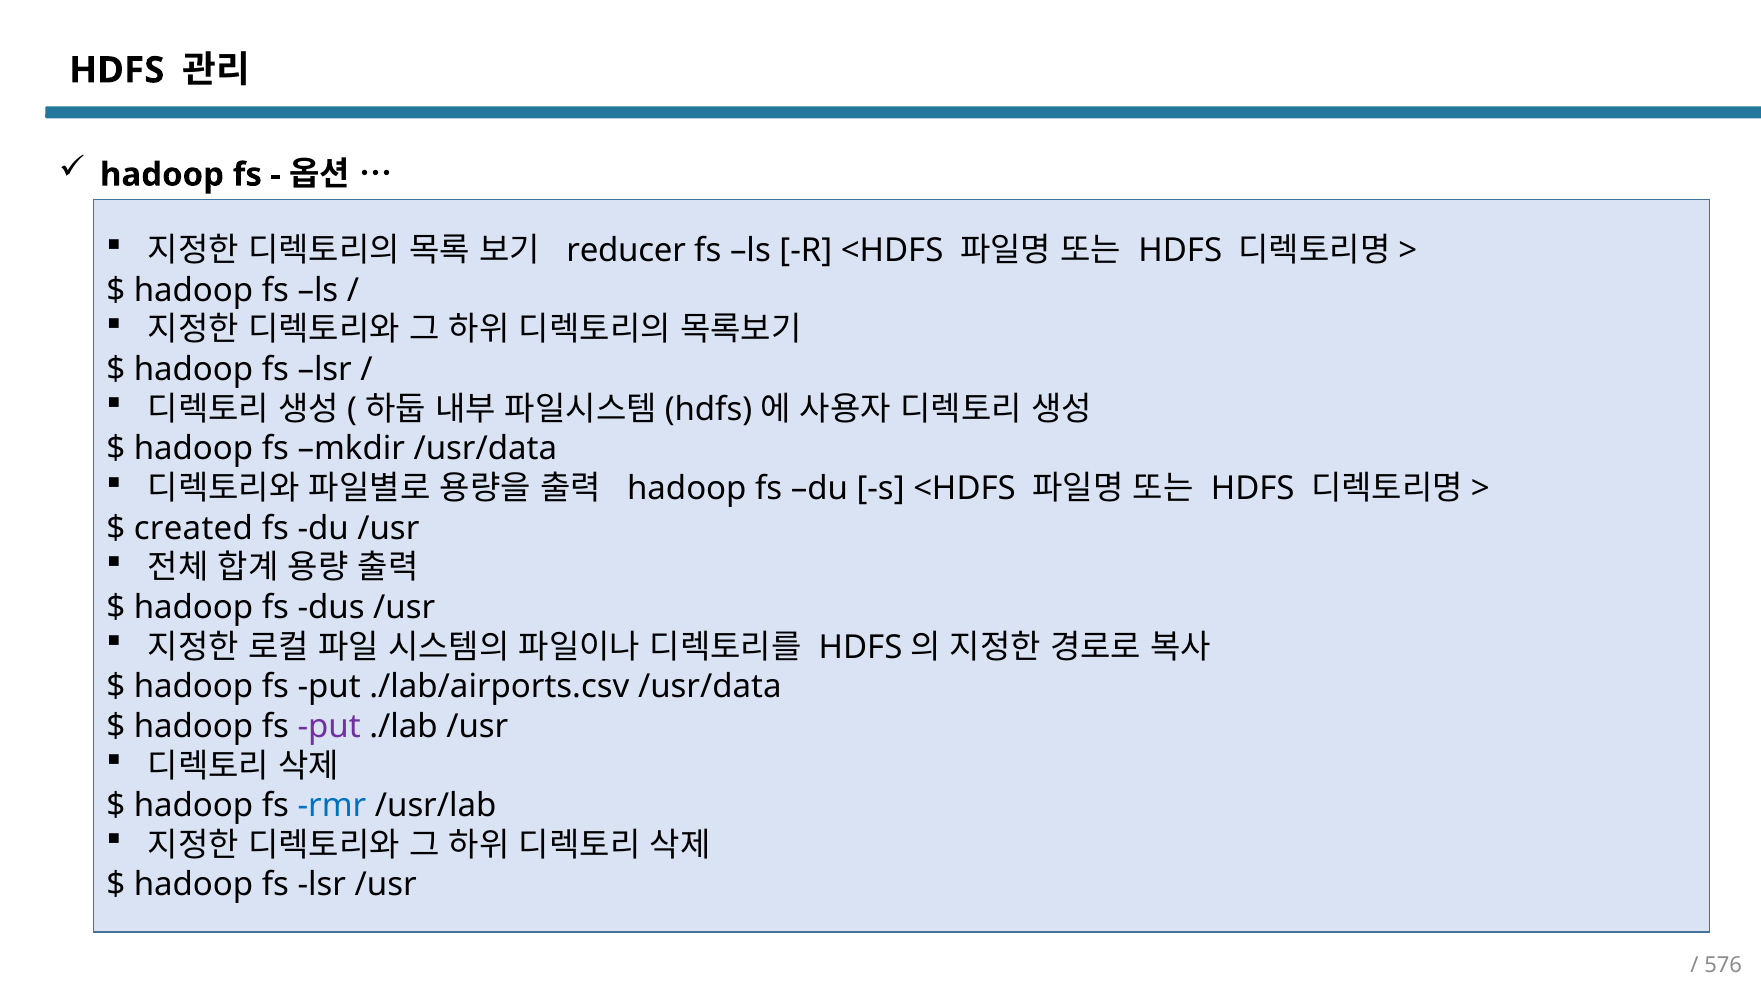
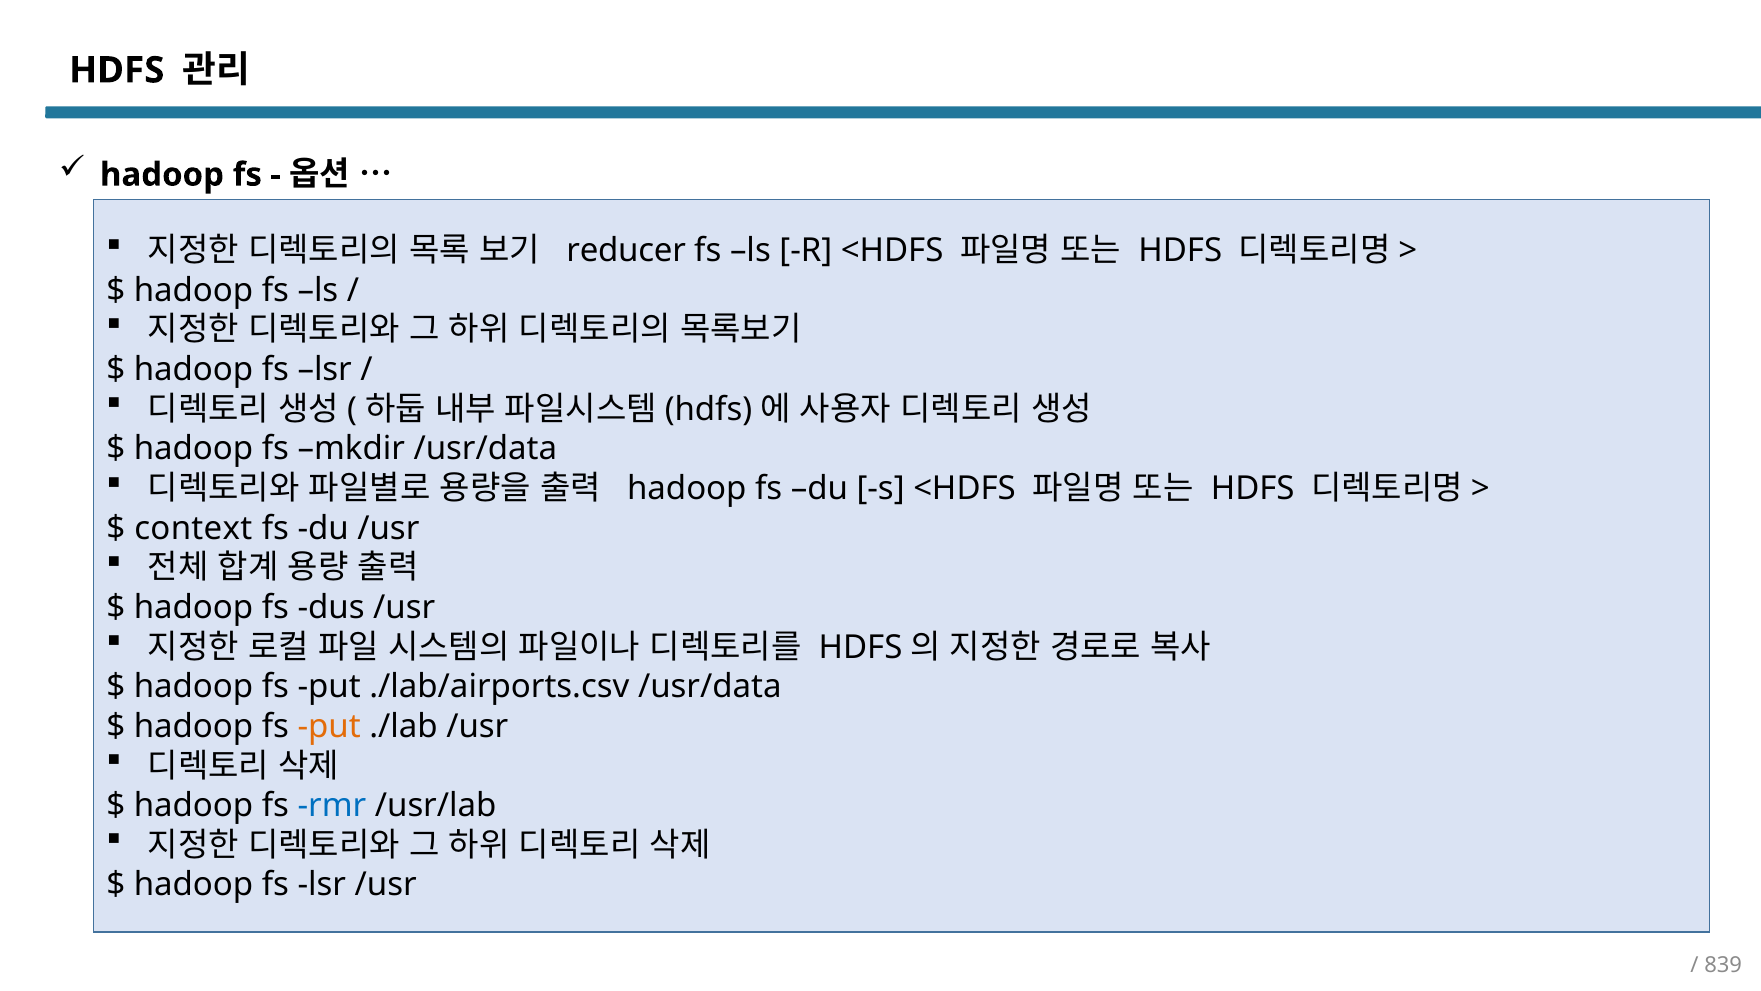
created: created -> context
put at (329, 726) colour: purple -> orange
576: 576 -> 839
